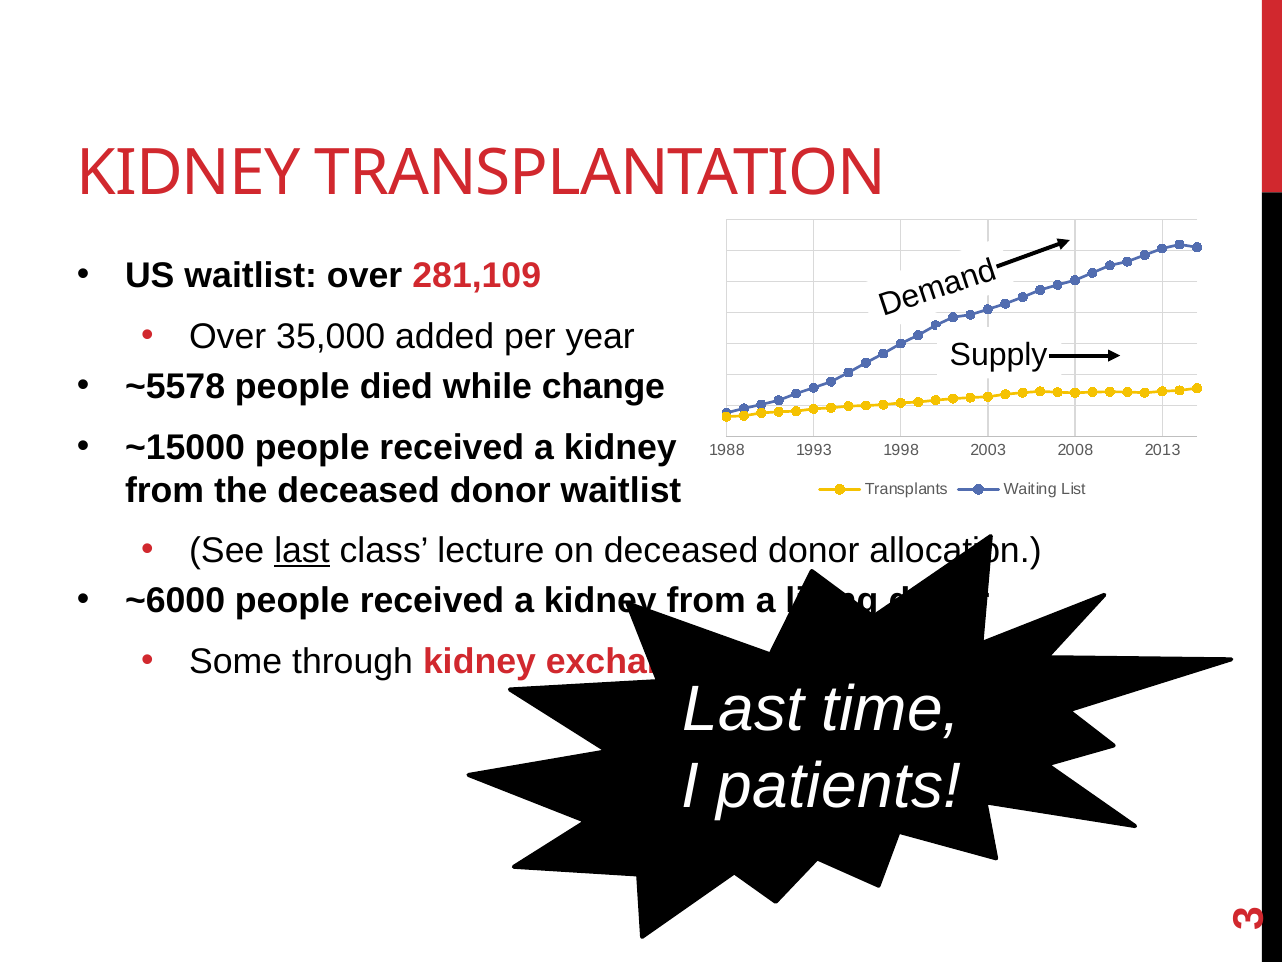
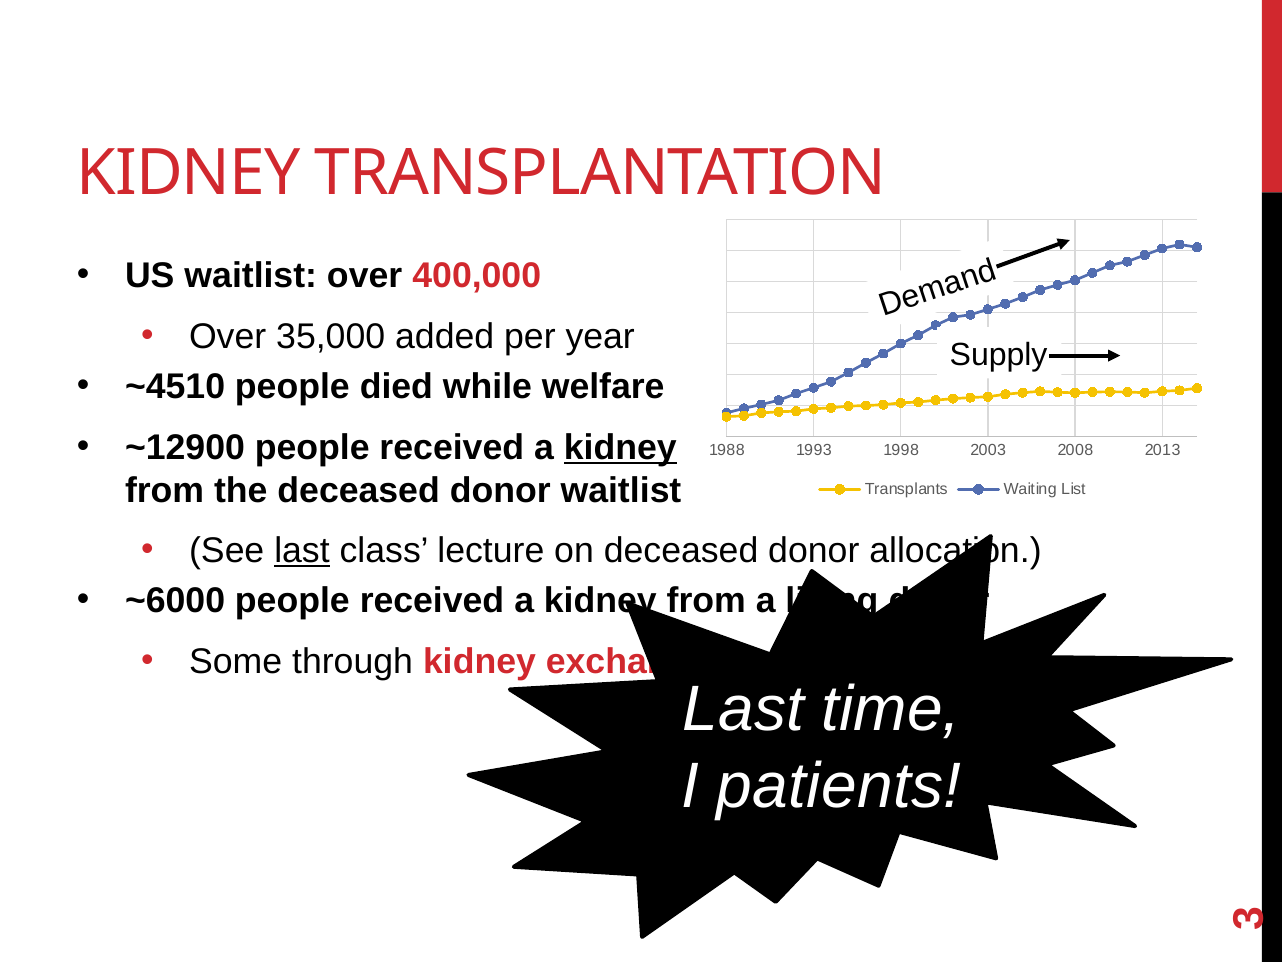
281,109: 281,109 -> 400,000
~5578: ~5578 -> ~4510
change: change -> welfare
~15000: ~15000 -> ~12900
kidney at (620, 447) underline: none -> present
